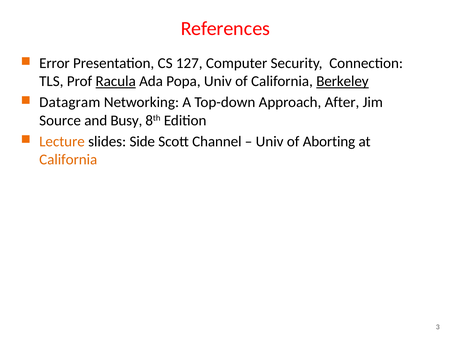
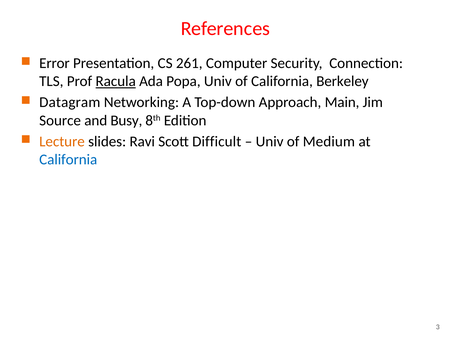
127: 127 -> 261
Berkeley underline: present -> none
After: After -> Main
Side: Side -> Ravi
Channel: Channel -> Difficult
Aborting: Aborting -> Medium
California at (68, 160) colour: orange -> blue
